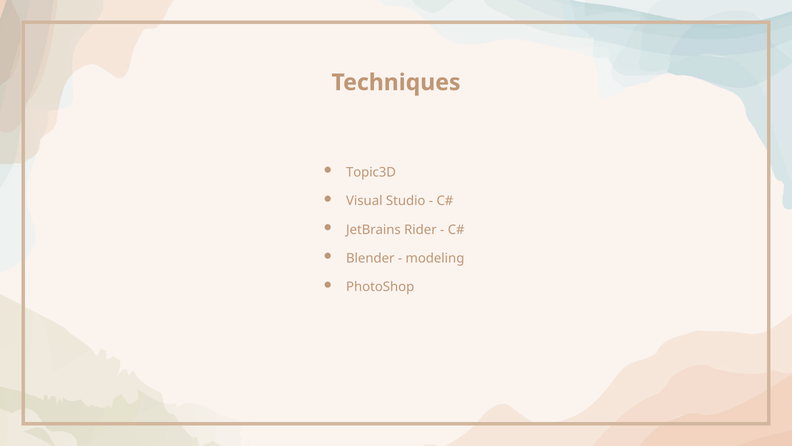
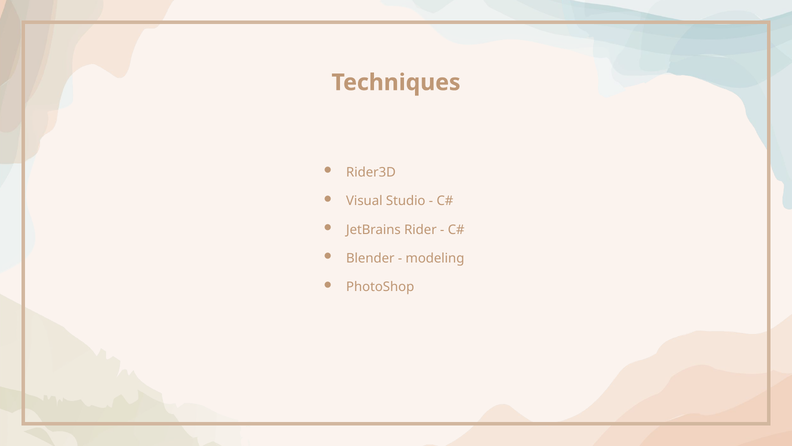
Topic3D: Topic3D -> Rider3D
